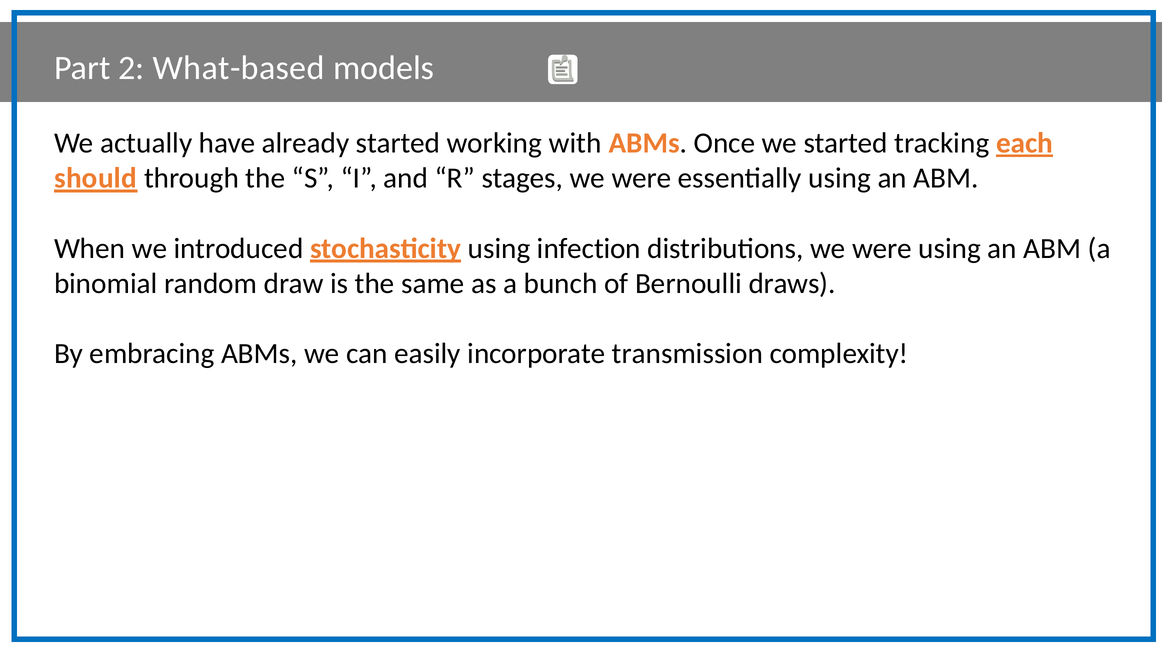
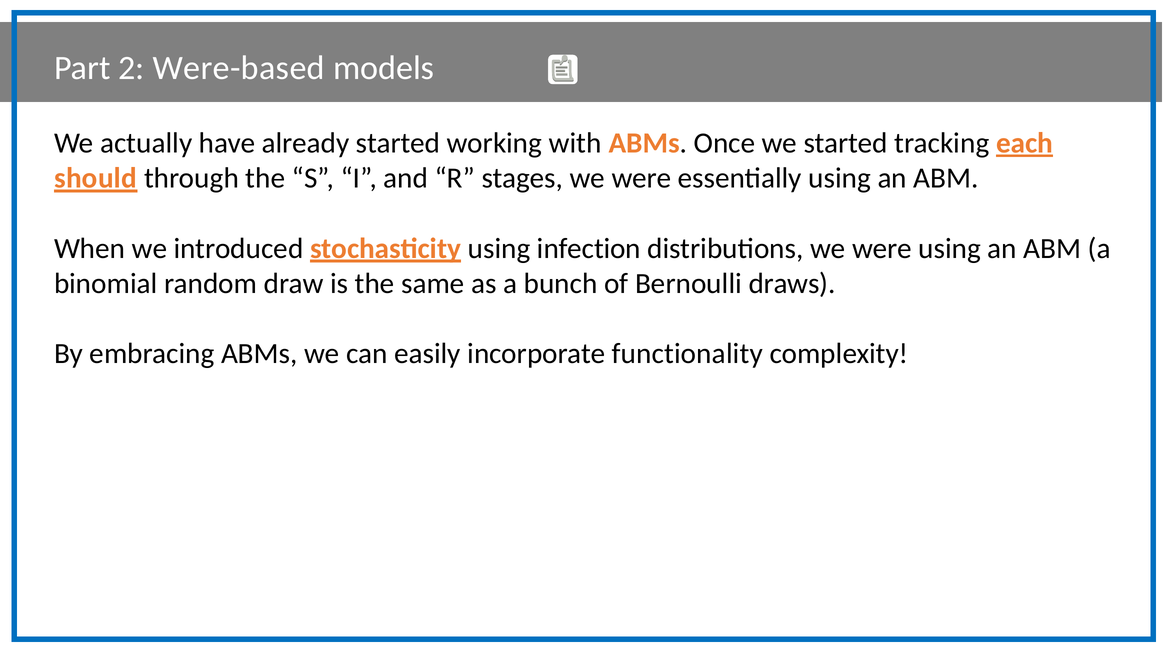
What-based: What-based -> Were-based
transmission: transmission -> functionality
